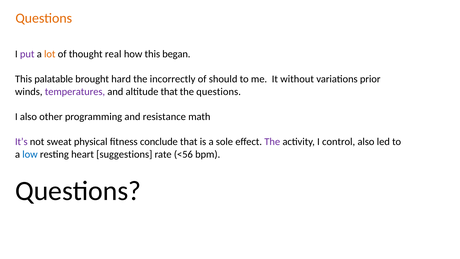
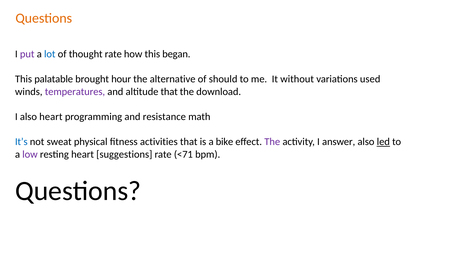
lot colour: orange -> blue
thought real: real -> rate
hard: hard -> hour
incorrectly: incorrectly -> alternative
prior: prior -> used
the questions: questions -> download
also other: other -> heart
It’s colour: purple -> blue
conclude: conclude -> activities
sole: sole -> bike
control: control -> answer
led underline: none -> present
low colour: blue -> purple
<56: <56 -> <71
